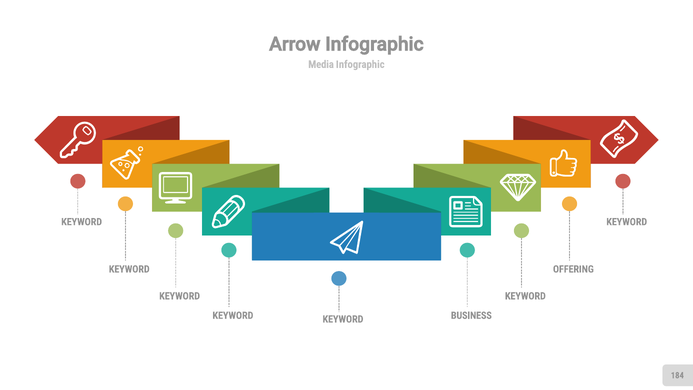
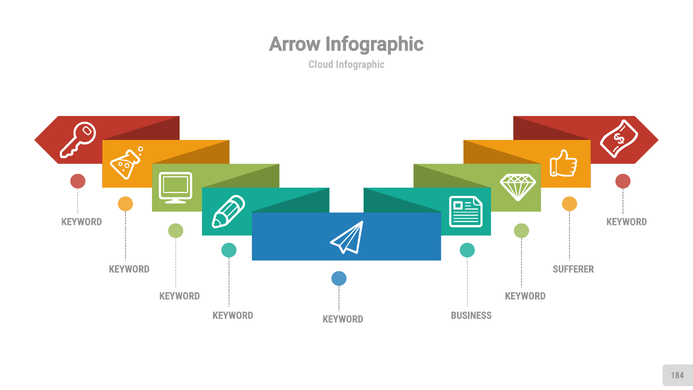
Media: Media -> Cloud
OFFERING: OFFERING -> SUFFERER
